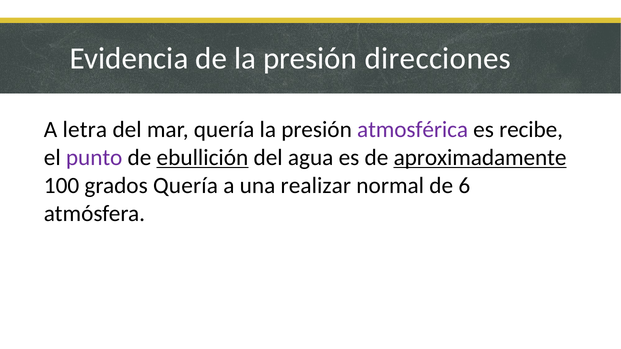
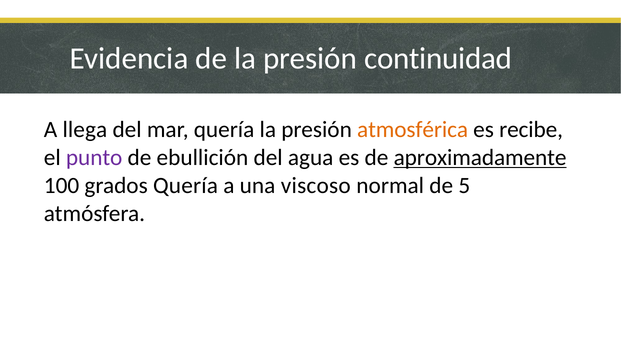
direcciones: direcciones -> continuidad
letra: letra -> llega
atmosférica colour: purple -> orange
ebullición underline: present -> none
realizar: realizar -> viscoso
6: 6 -> 5
